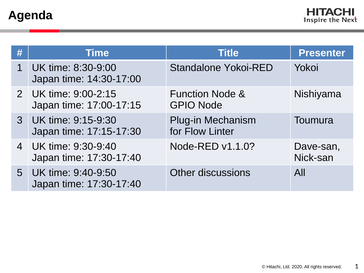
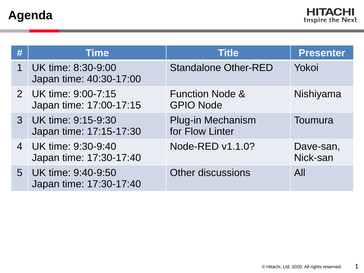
Yokoi-RED: Yokoi-RED -> Other-RED
14:30-17:00: 14:30-17:00 -> 40:30-17:00
9:00-2:15: 9:00-2:15 -> 9:00-7:15
